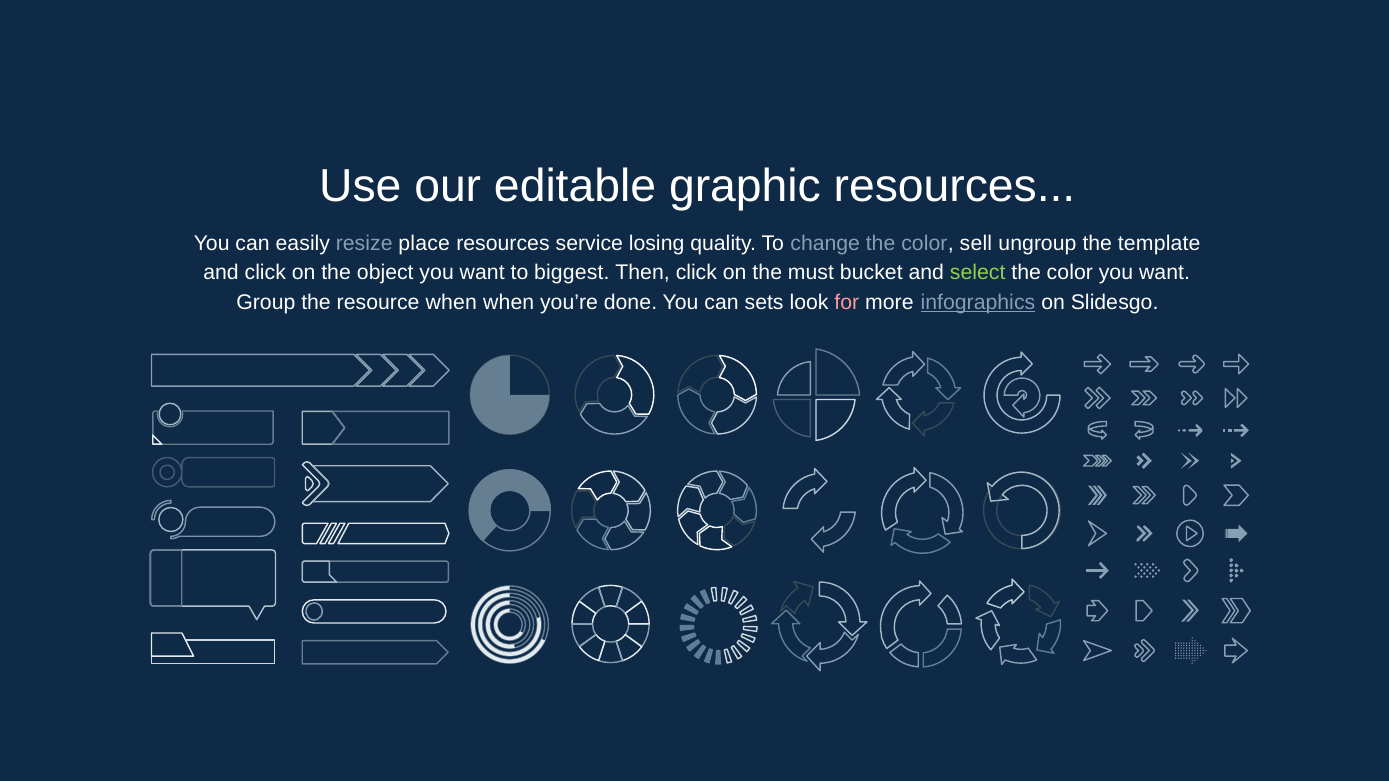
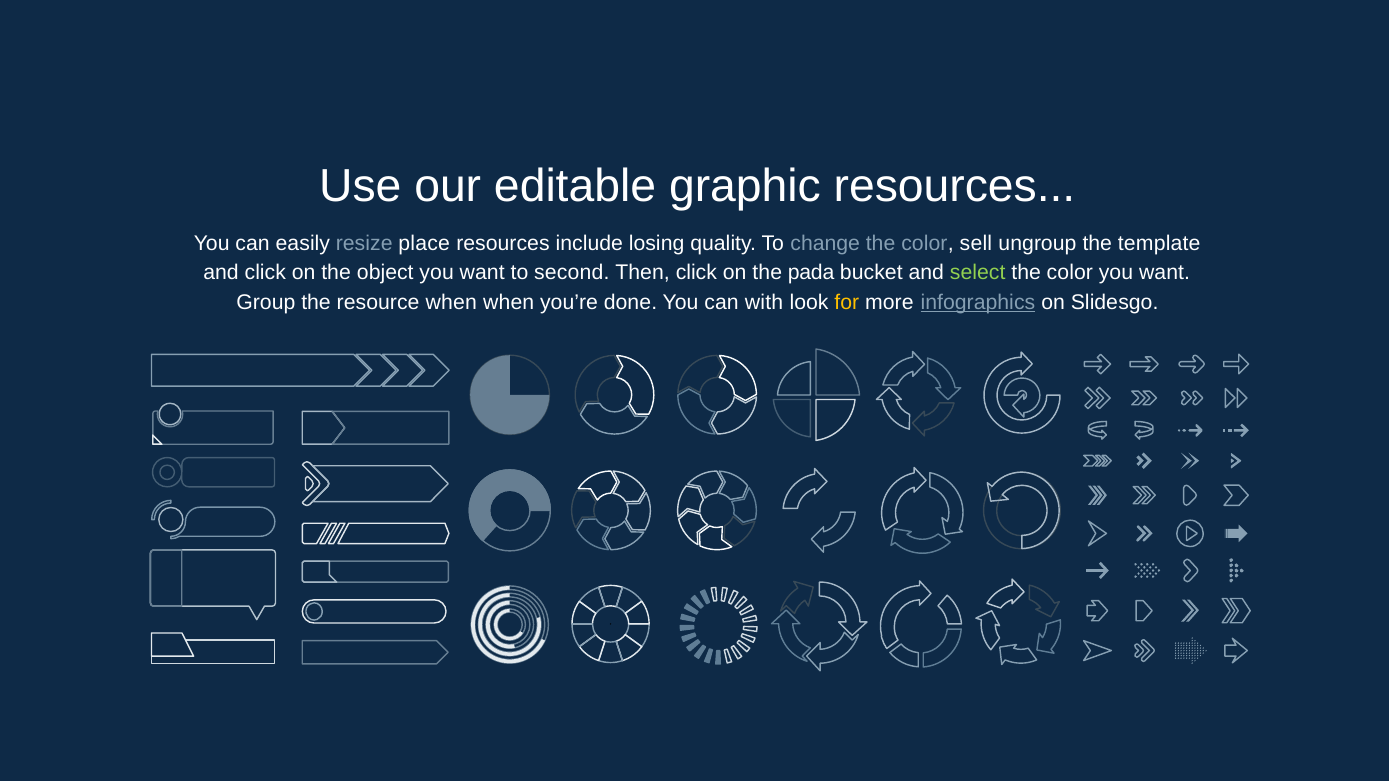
service: service -> include
biggest: biggest -> second
must: must -> pada
sets: sets -> with
for colour: pink -> yellow
